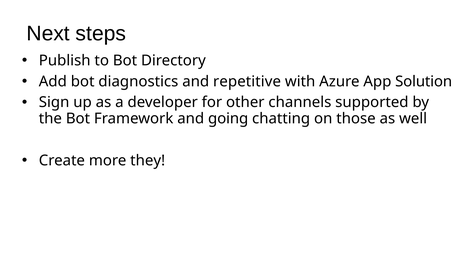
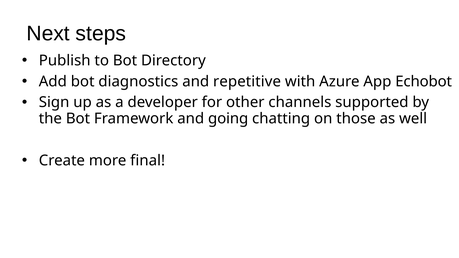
Solution: Solution -> Echobot
they: they -> final
